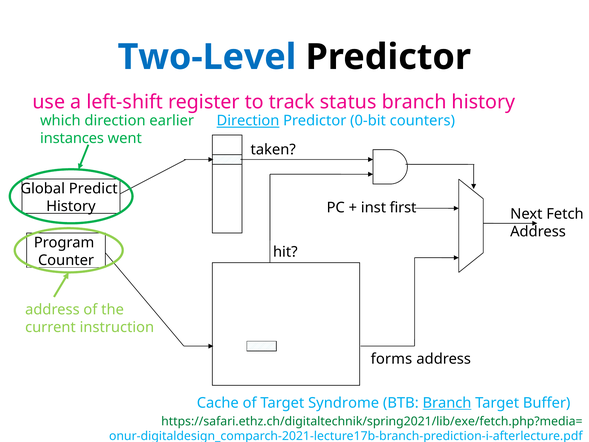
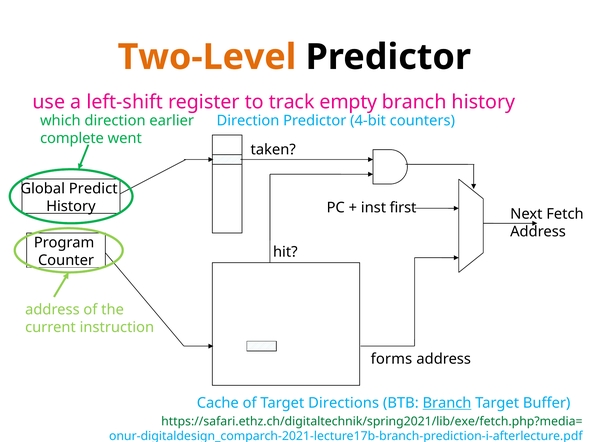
Two-Level colour: blue -> orange
status: status -> empty
Direction at (248, 121) underline: present -> none
0-bit: 0-bit -> 4-bit
instances: instances -> complete
Syndrome: Syndrome -> Directions
